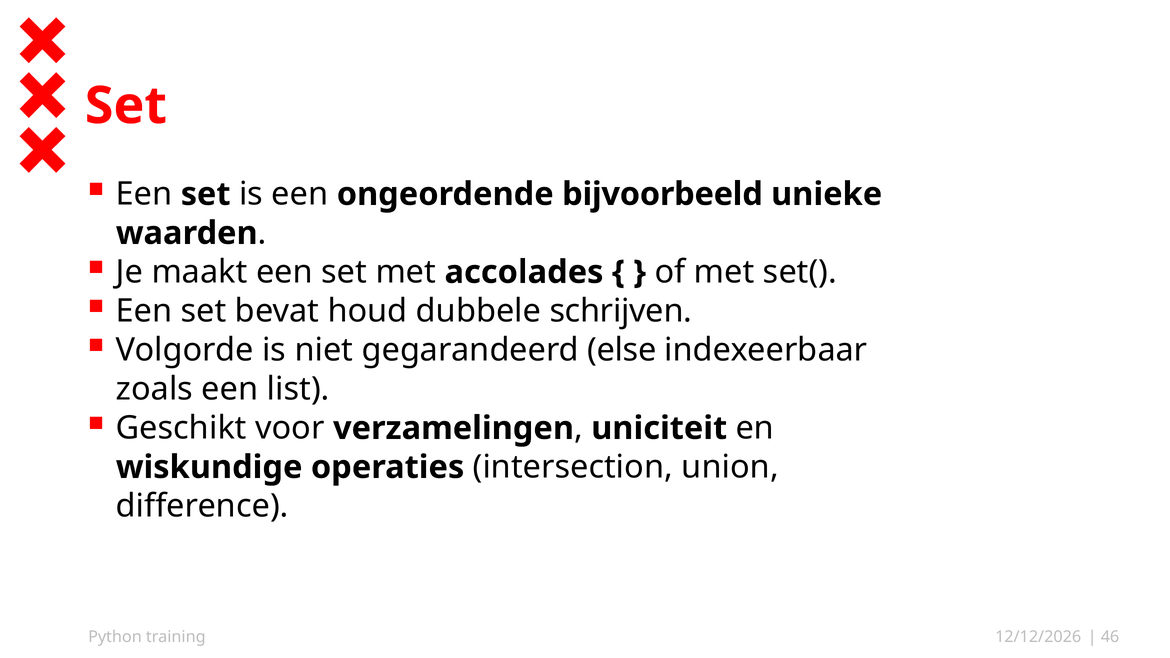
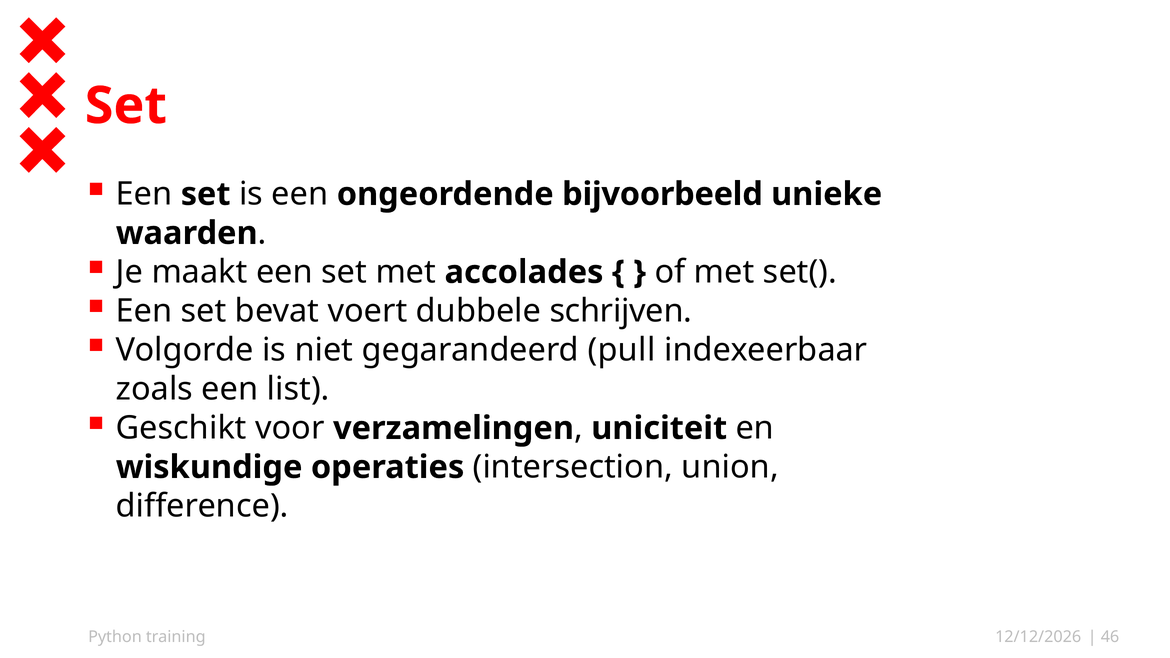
houd: houd -> voert
else: else -> pull
